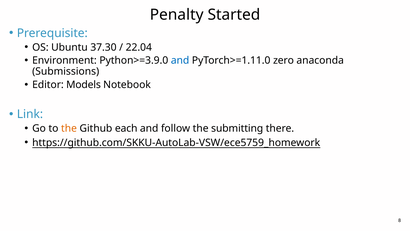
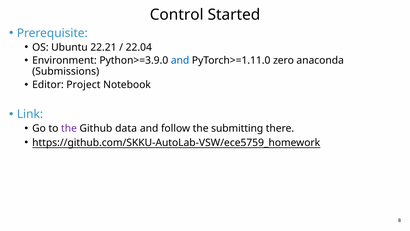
Penalty: Penalty -> Control
37.30: 37.30 -> 22.21
Models: Models -> Project
the at (69, 128) colour: orange -> purple
each: each -> data
